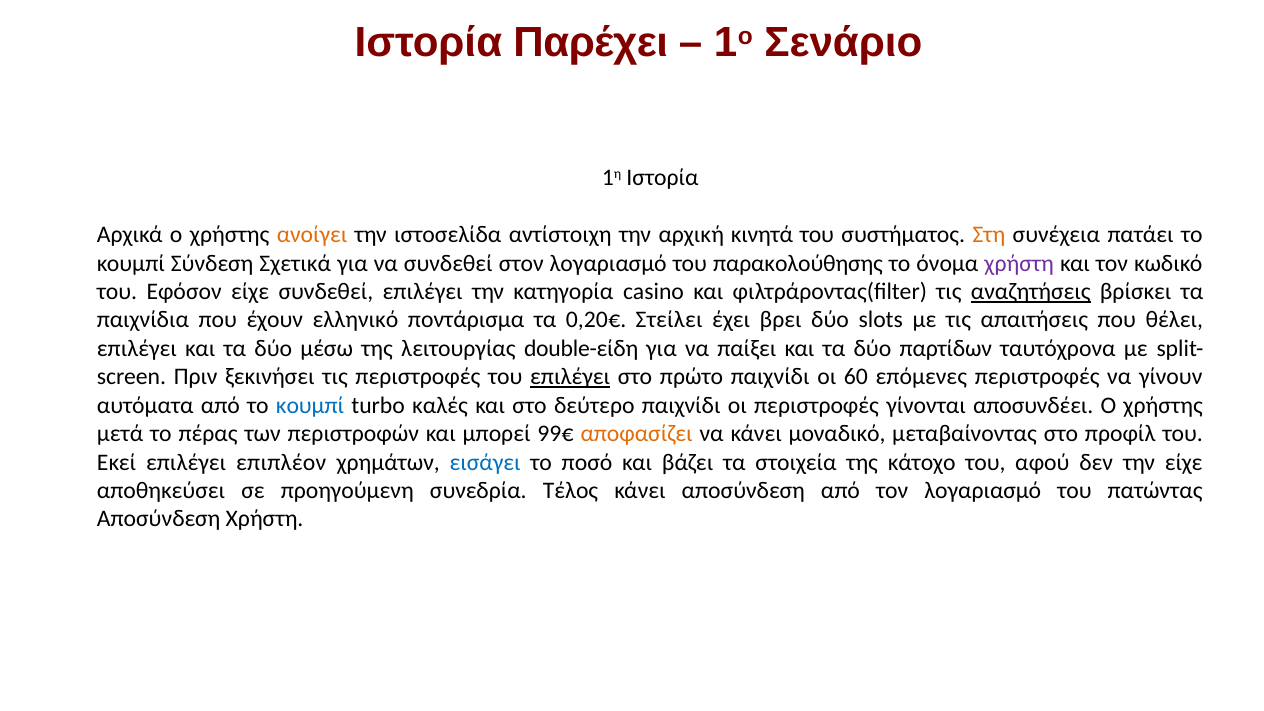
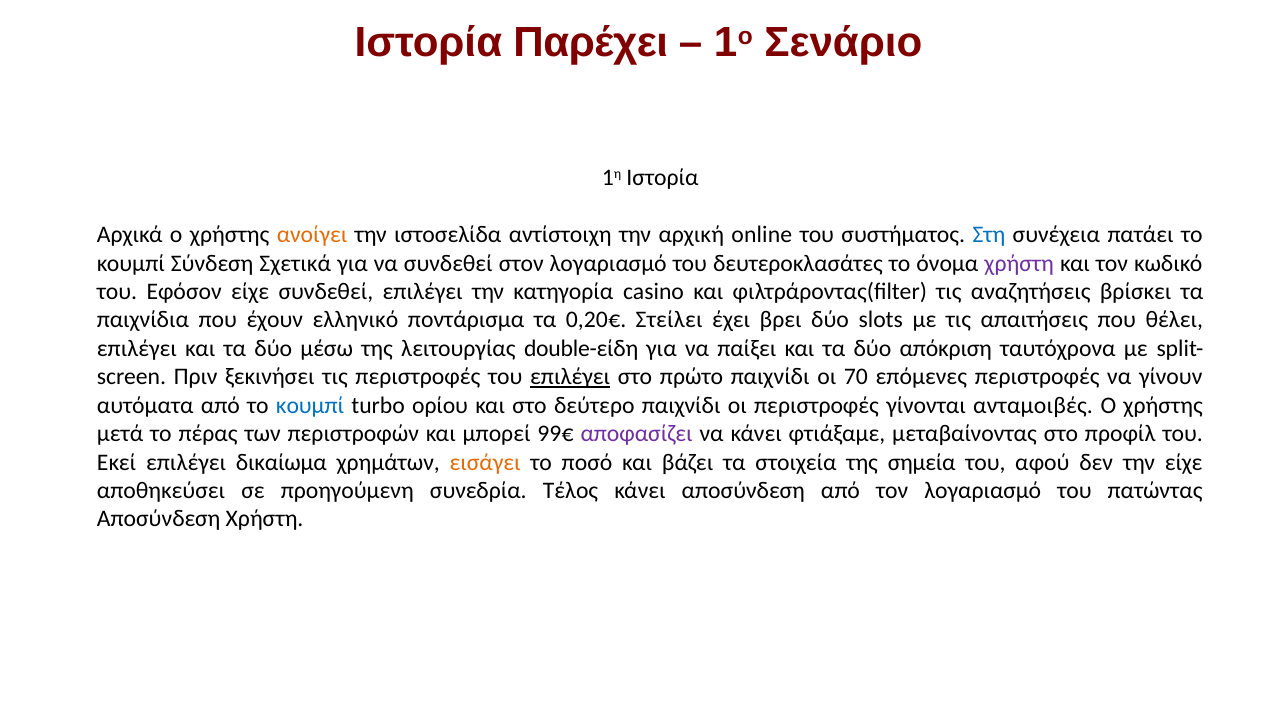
κινητά: κινητά -> online
Στη colour: orange -> blue
παρακολούθησης: παρακολούθησης -> δευτεροκλασάτες
αναζητήσεις underline: present -> none
παρτίδων: παρτίδων -> απόκριση
60: 60 -> 70
καλές: καλές -> ορίου
αποσυνδέει: αποσυνδέει -> ανταμοιβές
αποφασίζει colour: orange -> purple
μοναδικό: μοναδικό -> φτιάξαμε
επιπλέον: επιπλέον -> δικαίωμα
εισάγει colour: blue -> orange
κάτοχο: κάτοχο -> σημεία
